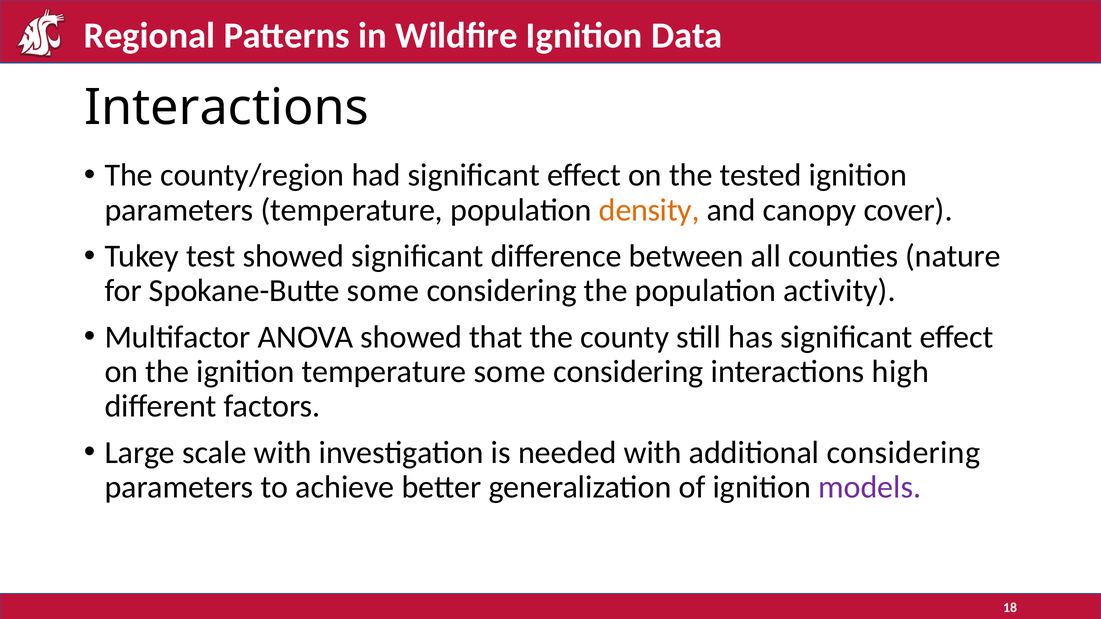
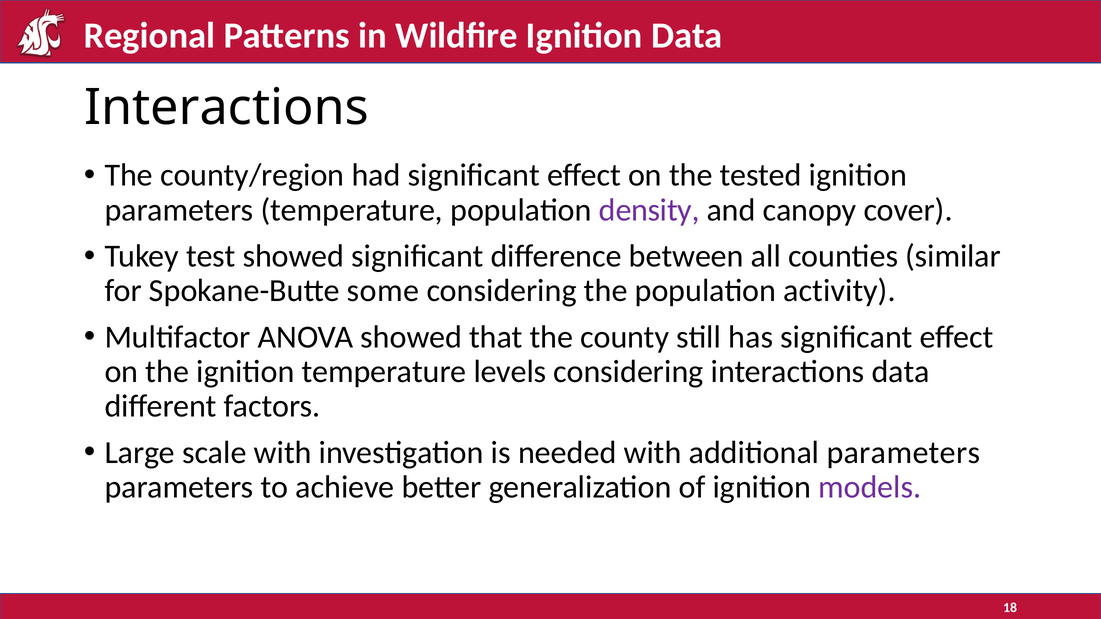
density colour: orange -> purple
nature: nature -> similar
temperature some: some -> levels
interactions high: high -> data
additional considering: considering -> parameters
